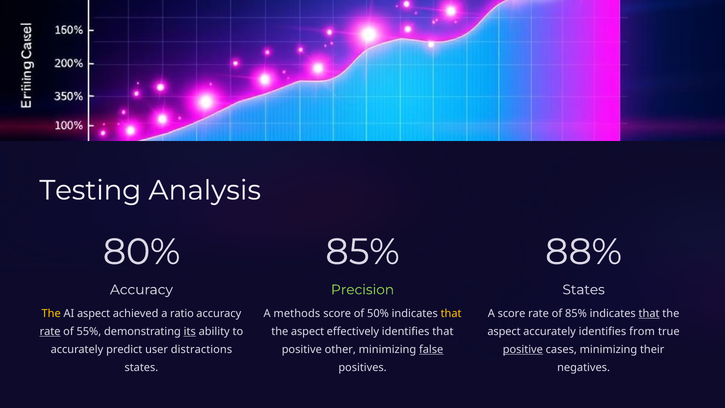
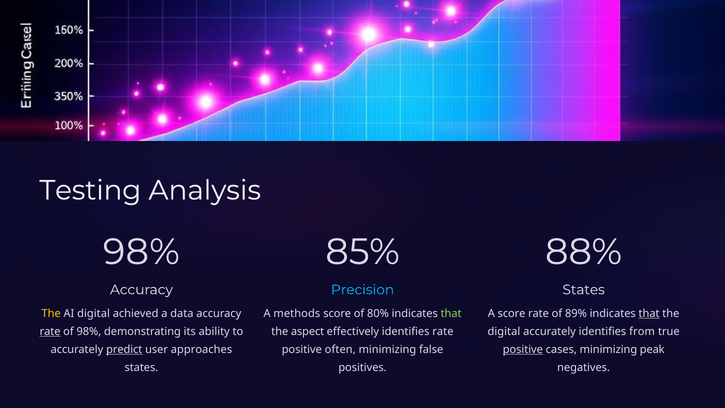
80% at (142, 252): 80% -> 98%
Precision colour: light green -> light blue
AI aspect: aspect -> digital
ratio: ratio -> data
50%: 50% -> 80%
that at (451, 313) colour: yellow -> light green
of 85%: 85% -> 89%
of 55%: 55% -> 98%
its underline: present -> none
identifies that: that -> rate
aspect at (504, 331): aspect -> digital
predict underline: none -> present
distractions: distractions -> approaches
other: other -> often
false underline: present -> none
their: their -> peak
